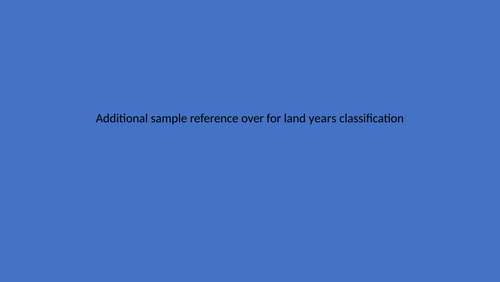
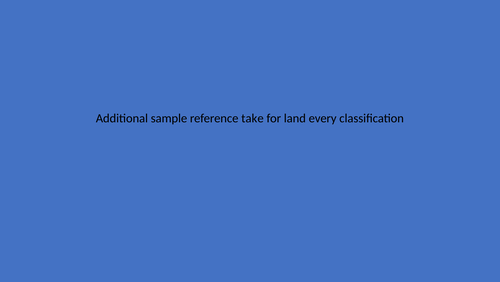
over: over -> take
years: years -> every
